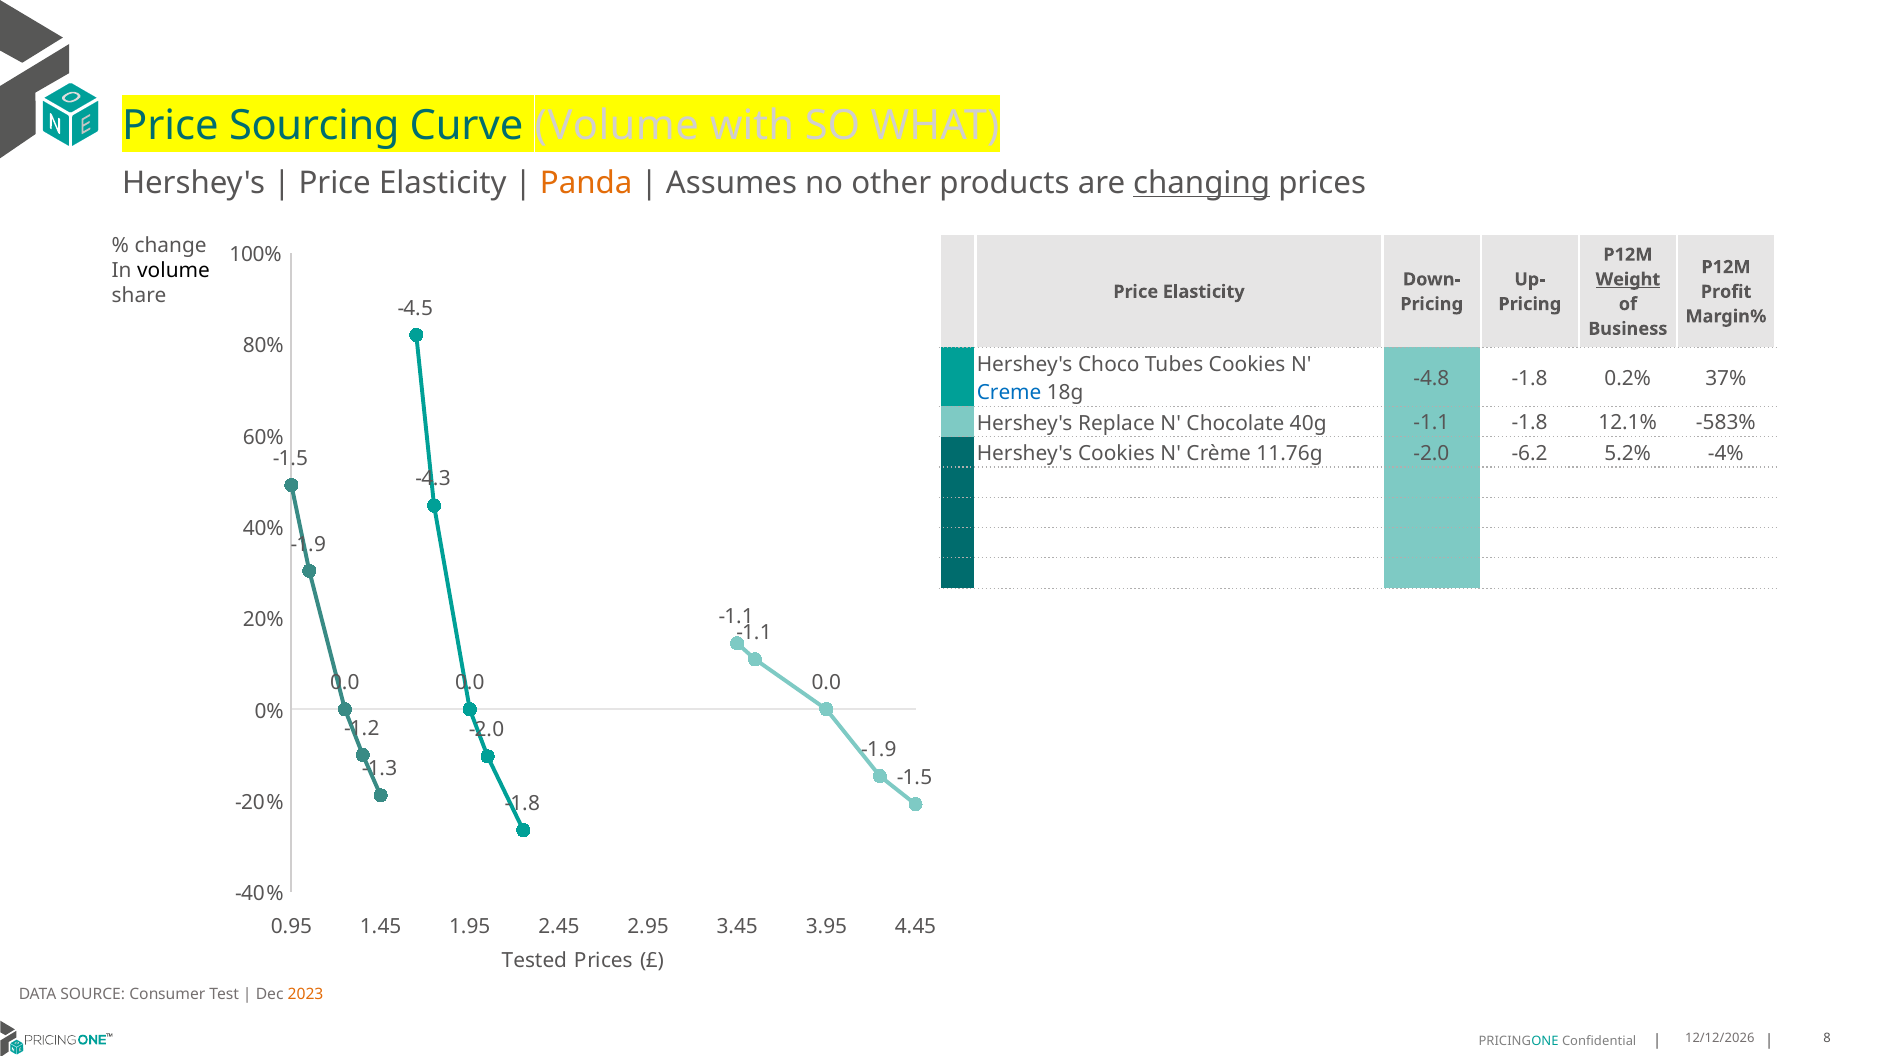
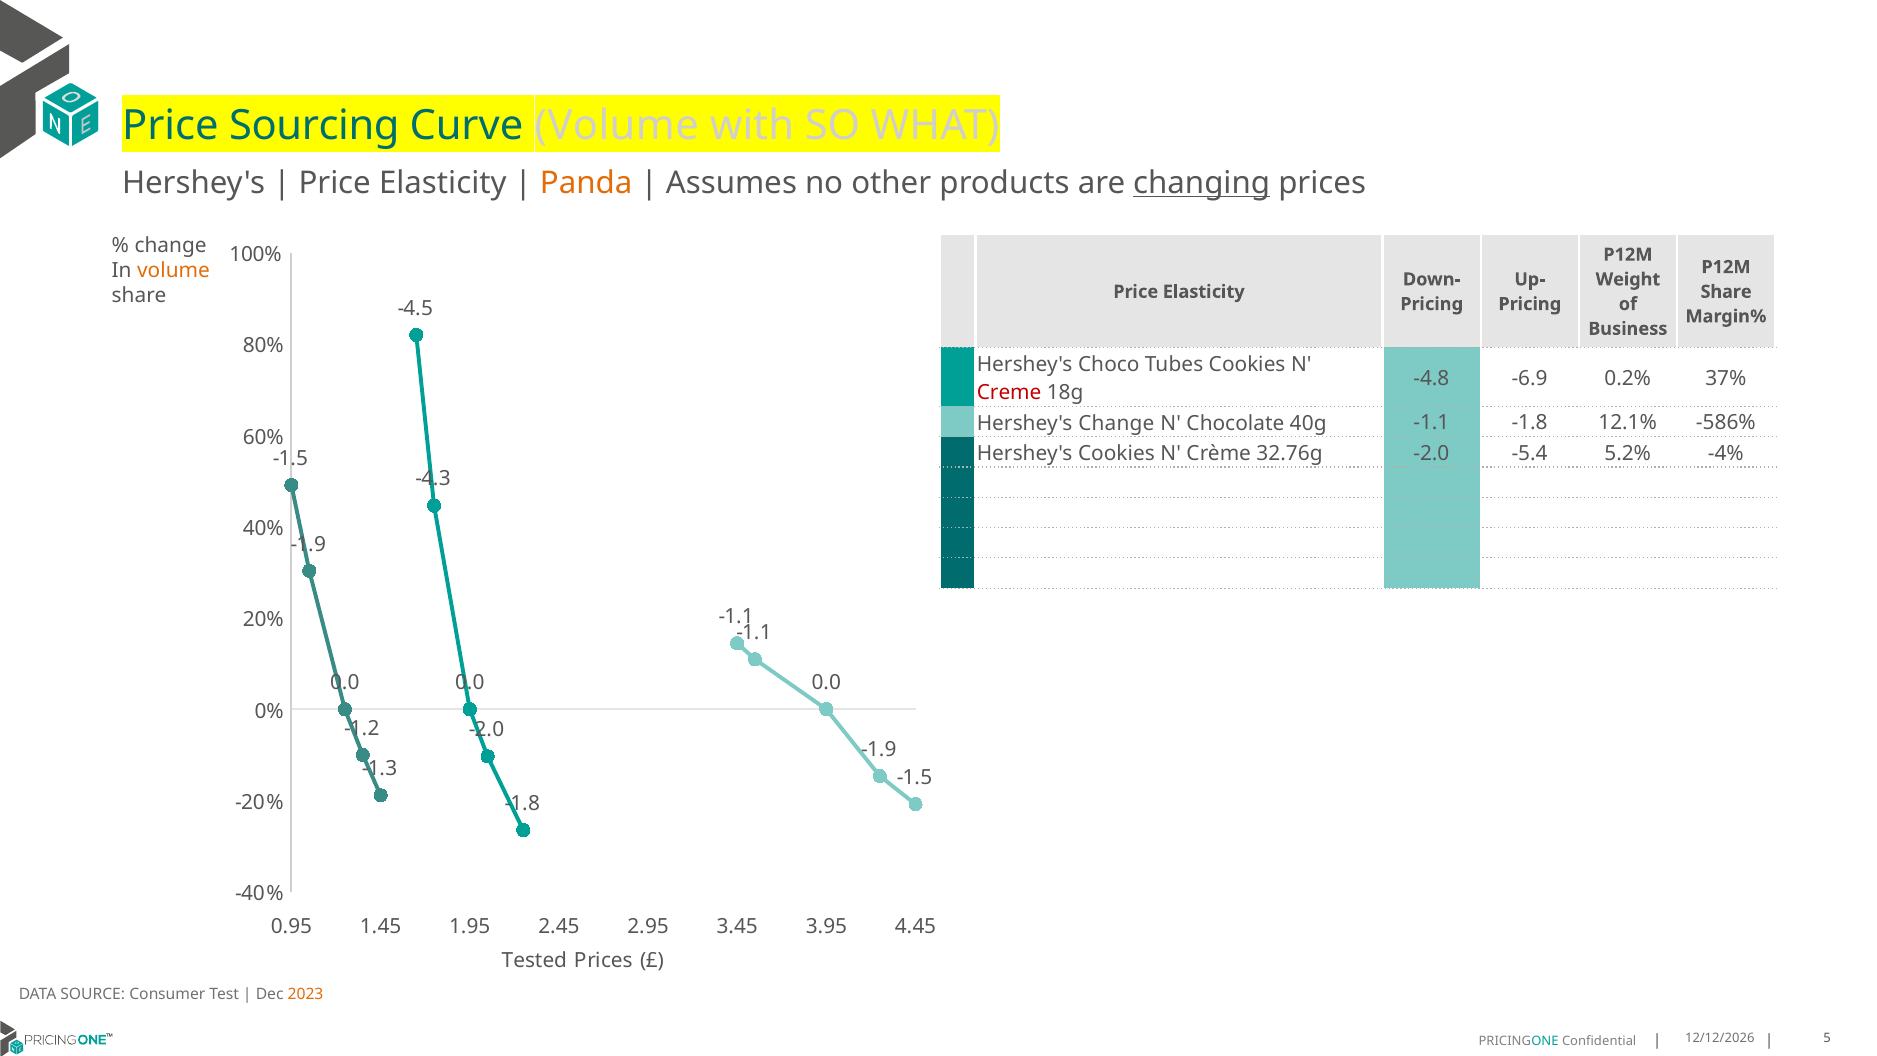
volume at (174, 270) colour: black -> orange
Weight underline: present -> none
Profit at (1726, 292): Profit -> Share
-4.8 -1.8: -1.8 -> -6.9
Creme colour: blue -> red
Hershey's Replace: Replace -> Change
-583%: -583% -> -586%
11.76g: 11.76g -> 32.76g
-6.2: -6.2 -> -5.4
8: 8 -> 5
